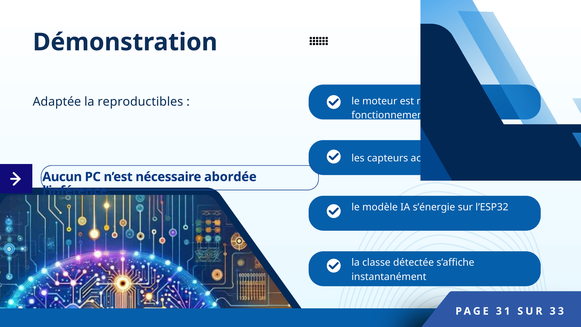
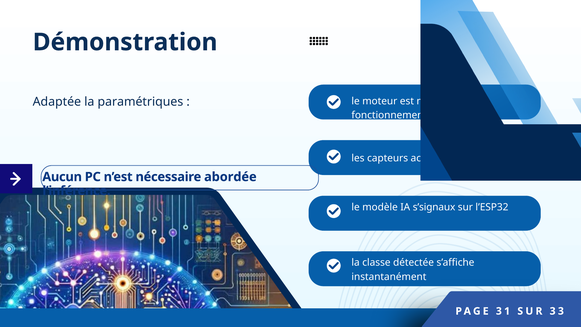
reproductibles: reproductibles -> paramétriques
s’énergie: s’énergie -> s’signaux
